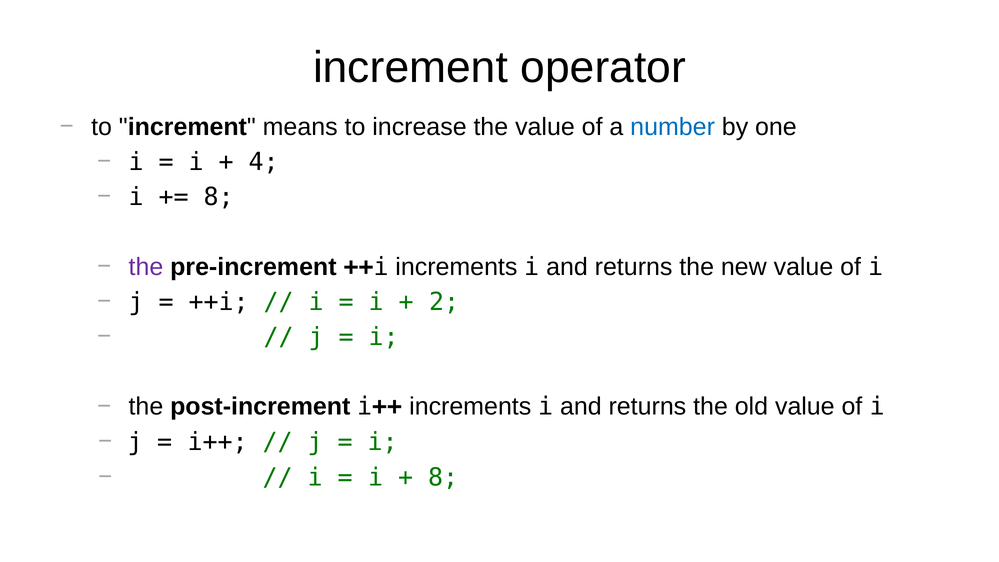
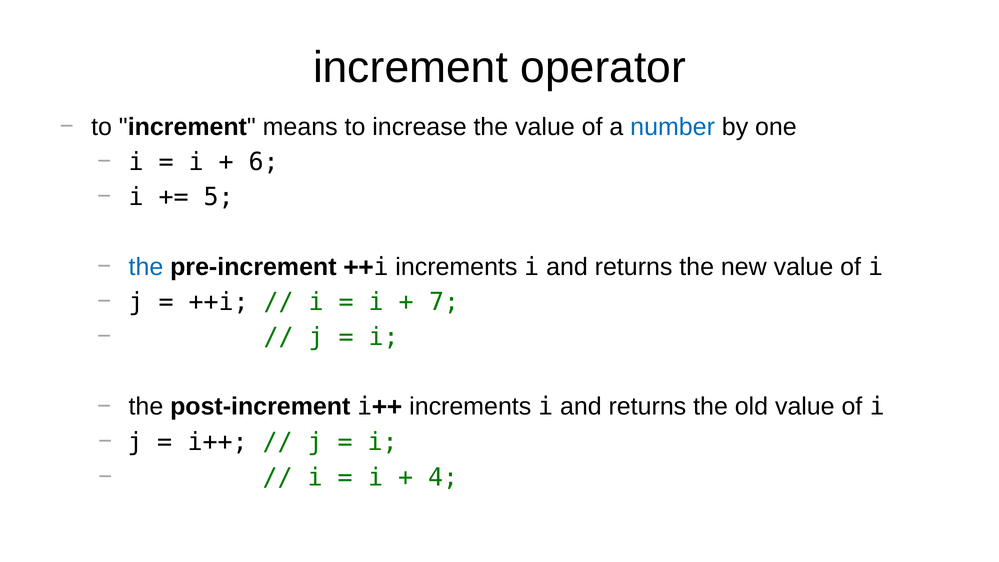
4: 4 -> 6
8 at (219, 197): 8 -> 5
the at (146, 267) colour: purple -> blue
2: 2 -> 7
8 at (443, 477): 8 -> 4
